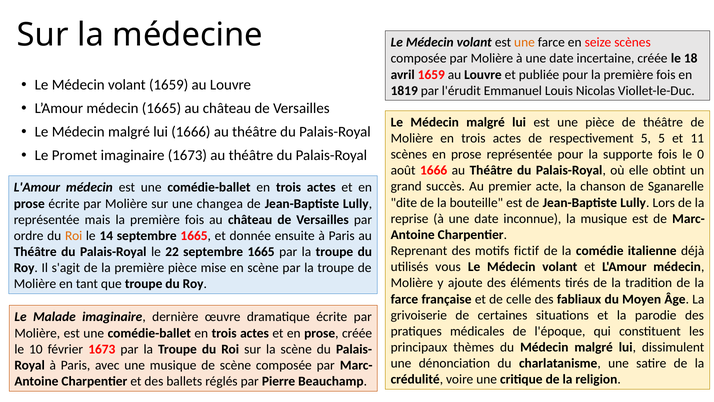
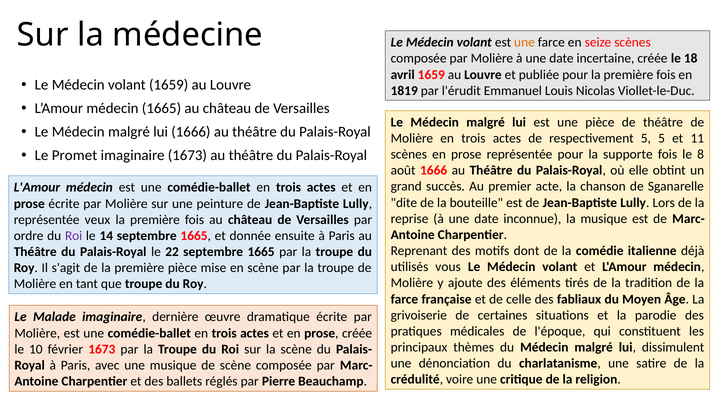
0: 0 -> 8
changea: changea -> peinture
mais: mais -> veux
Roi at (74, 236) colour: orange -> purple
fictif: fictif -> dont
